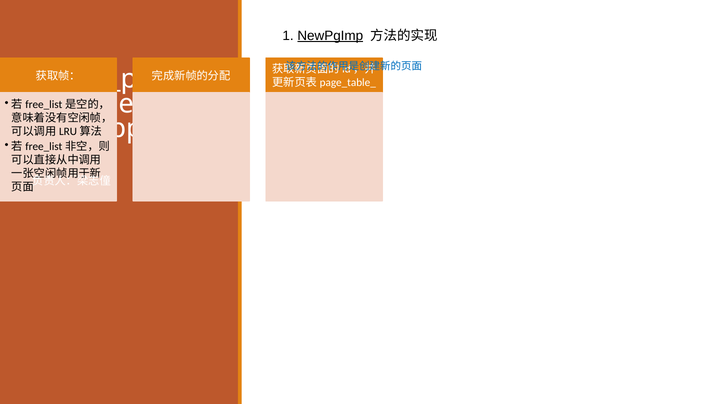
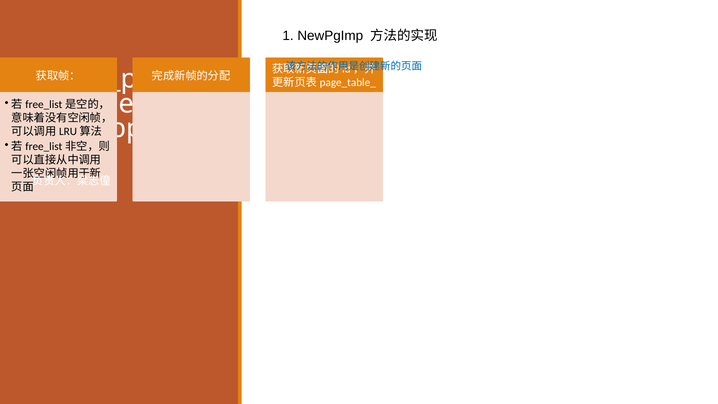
NewPgImp underline: present -> none
